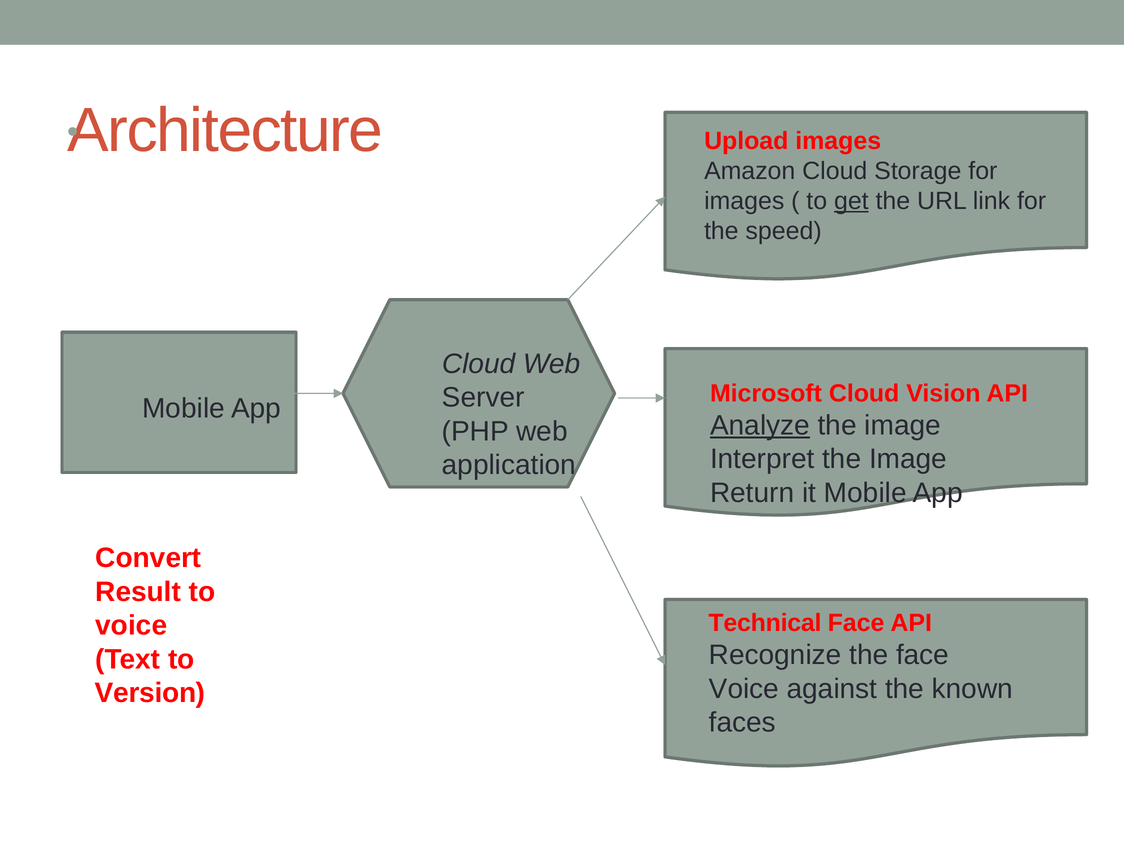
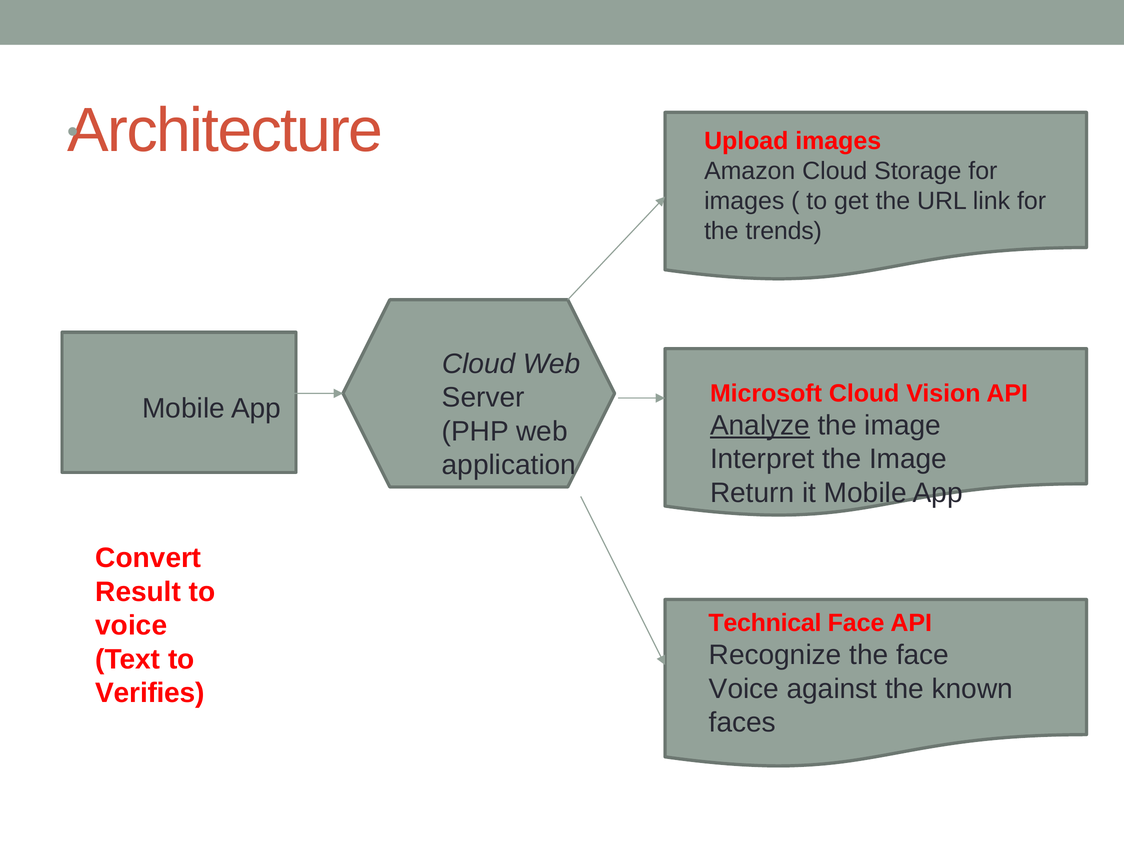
get underline: present -> none
speed: speed -> trends
Version: Version -> Verifies
